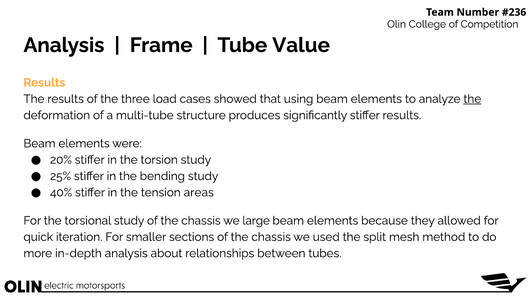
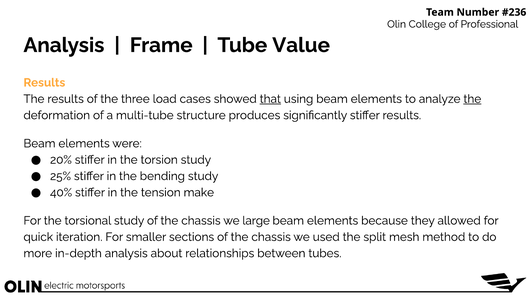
Competition: Competition -> Professional
that underline: none -> present
areas: areas -> make
